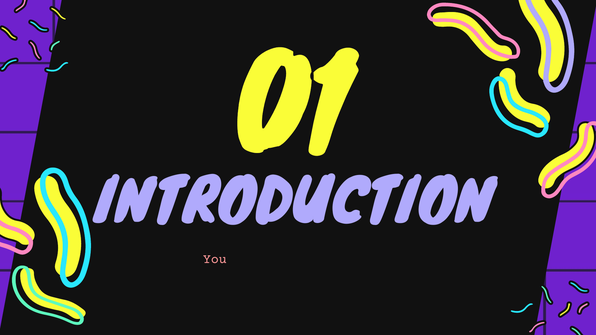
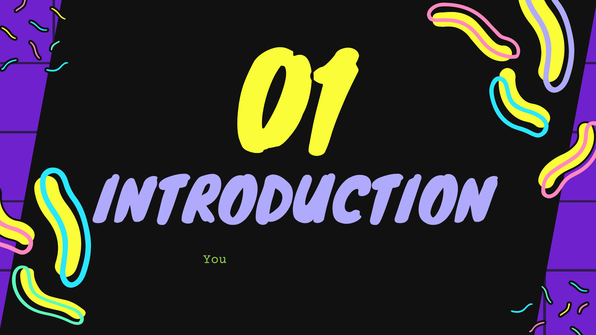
You at (215, 259) colour: pink -> light green
